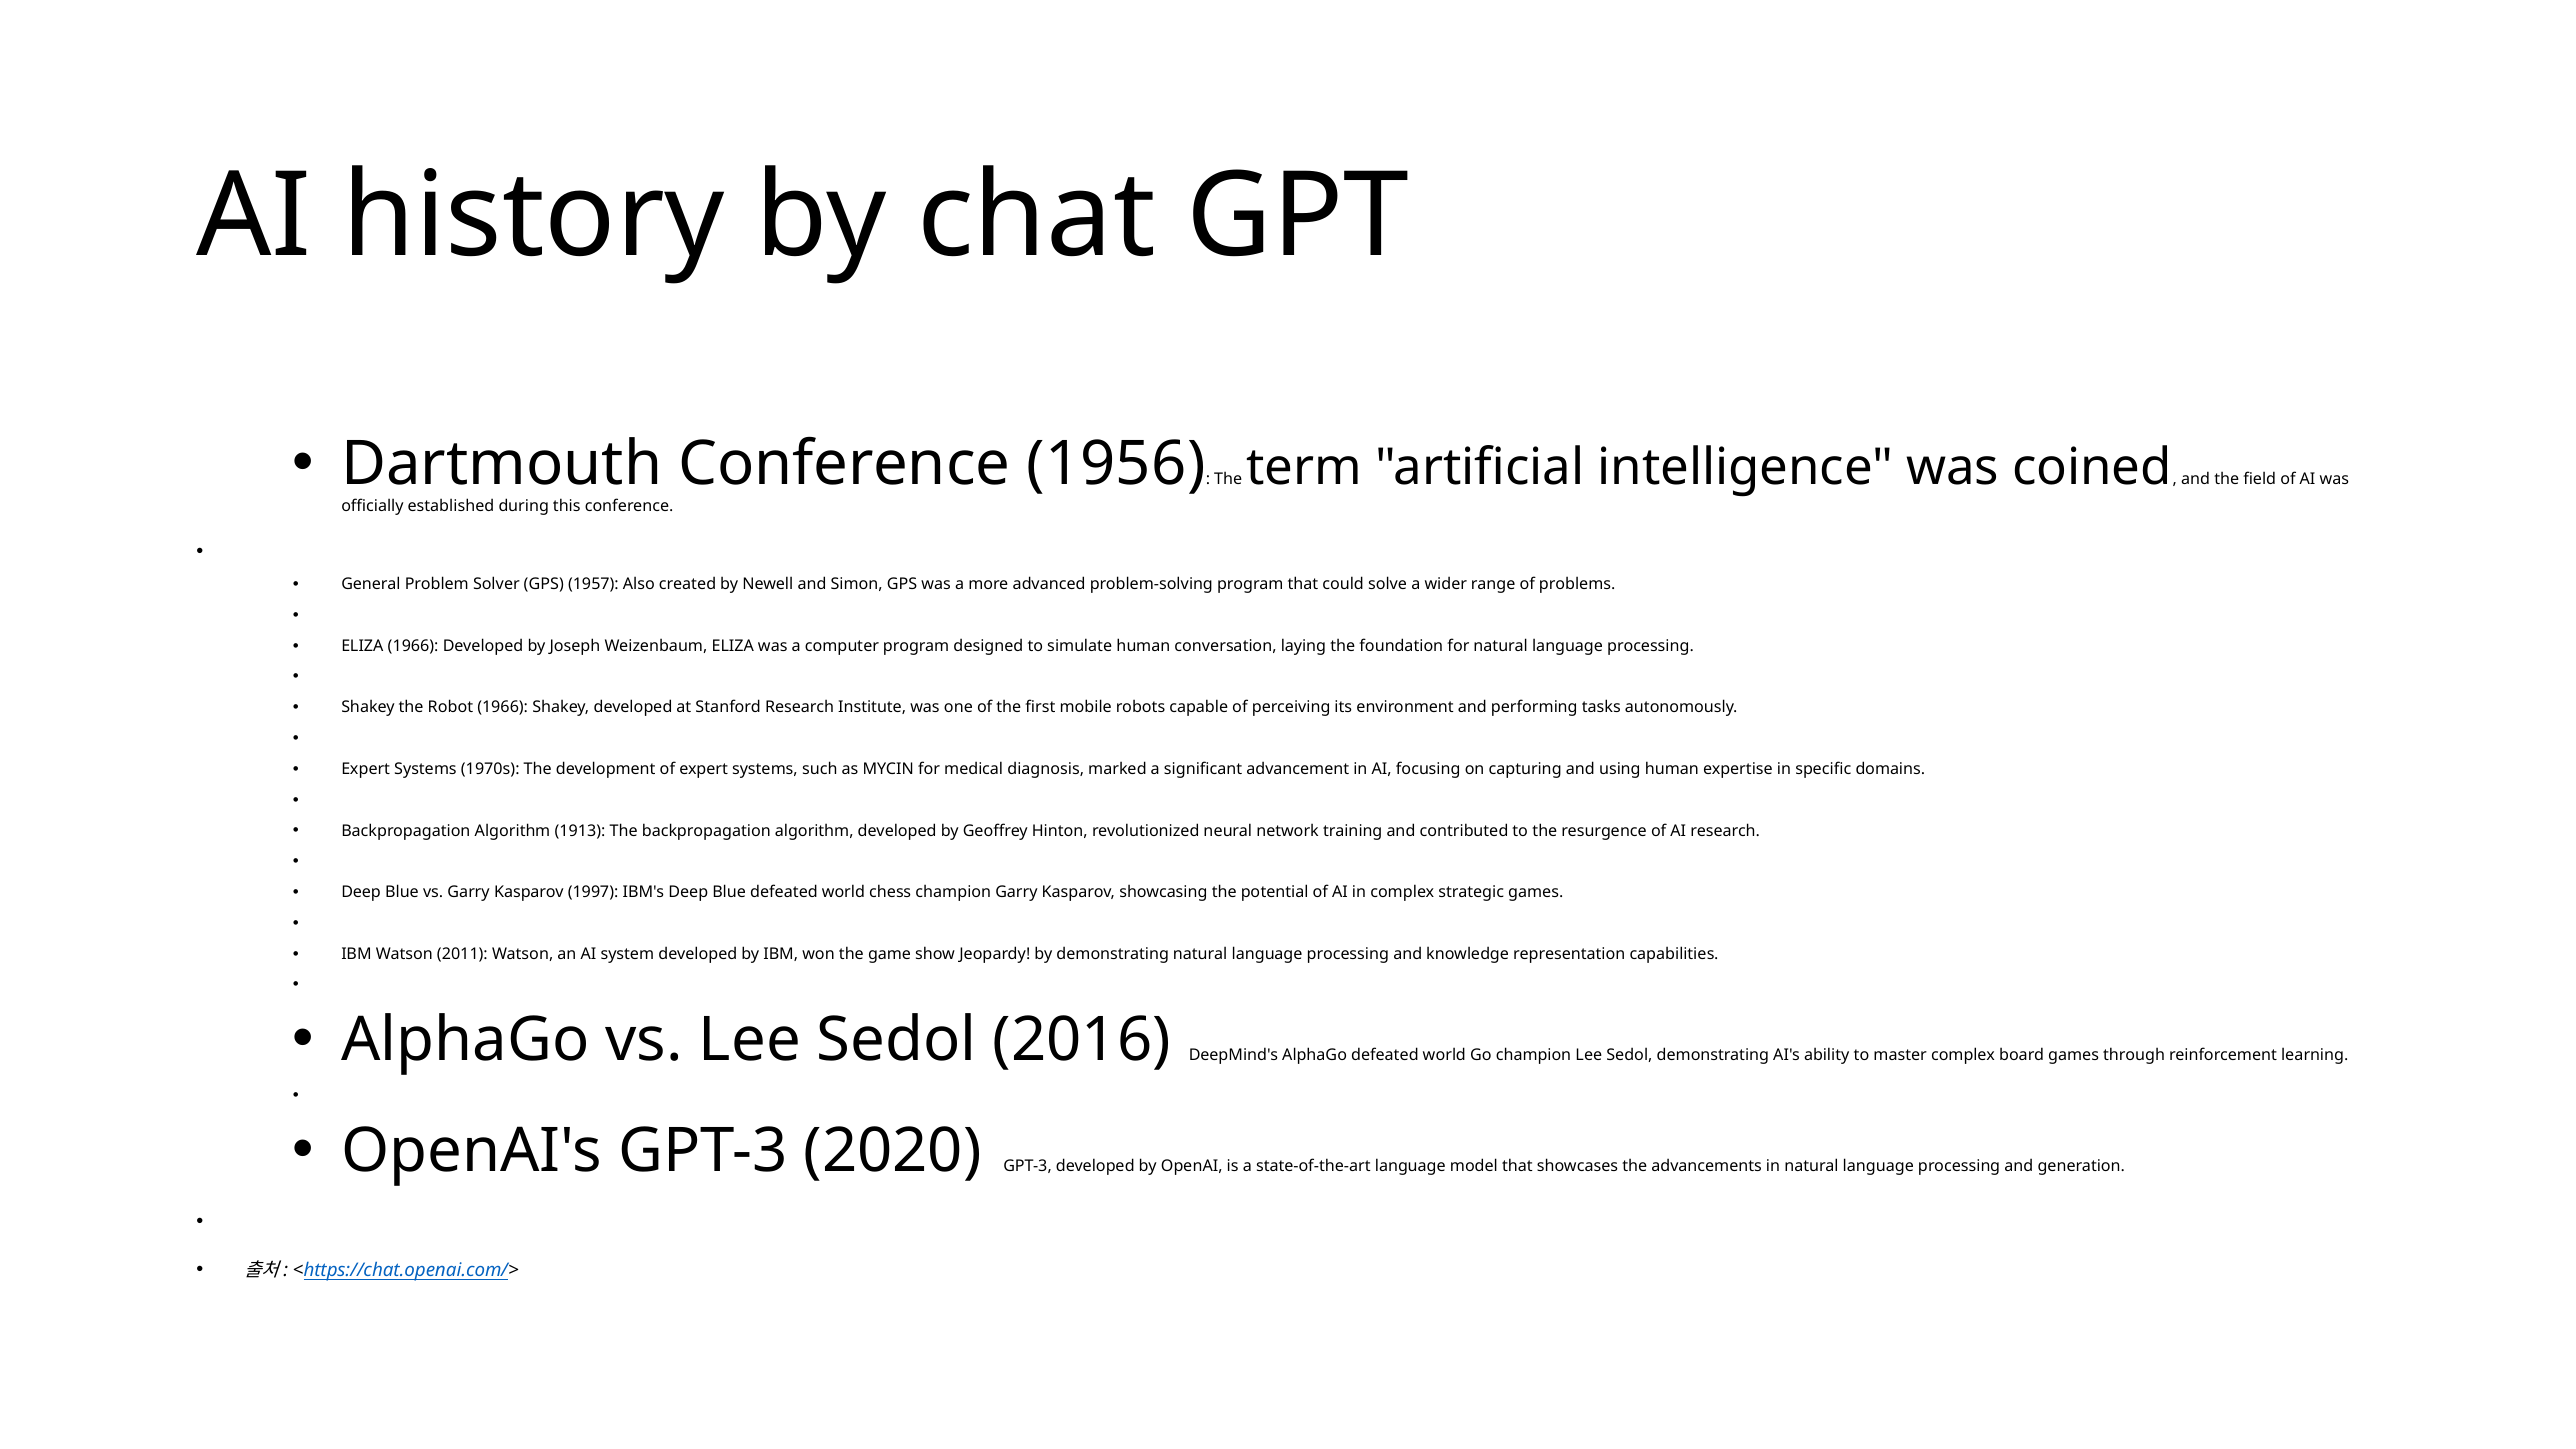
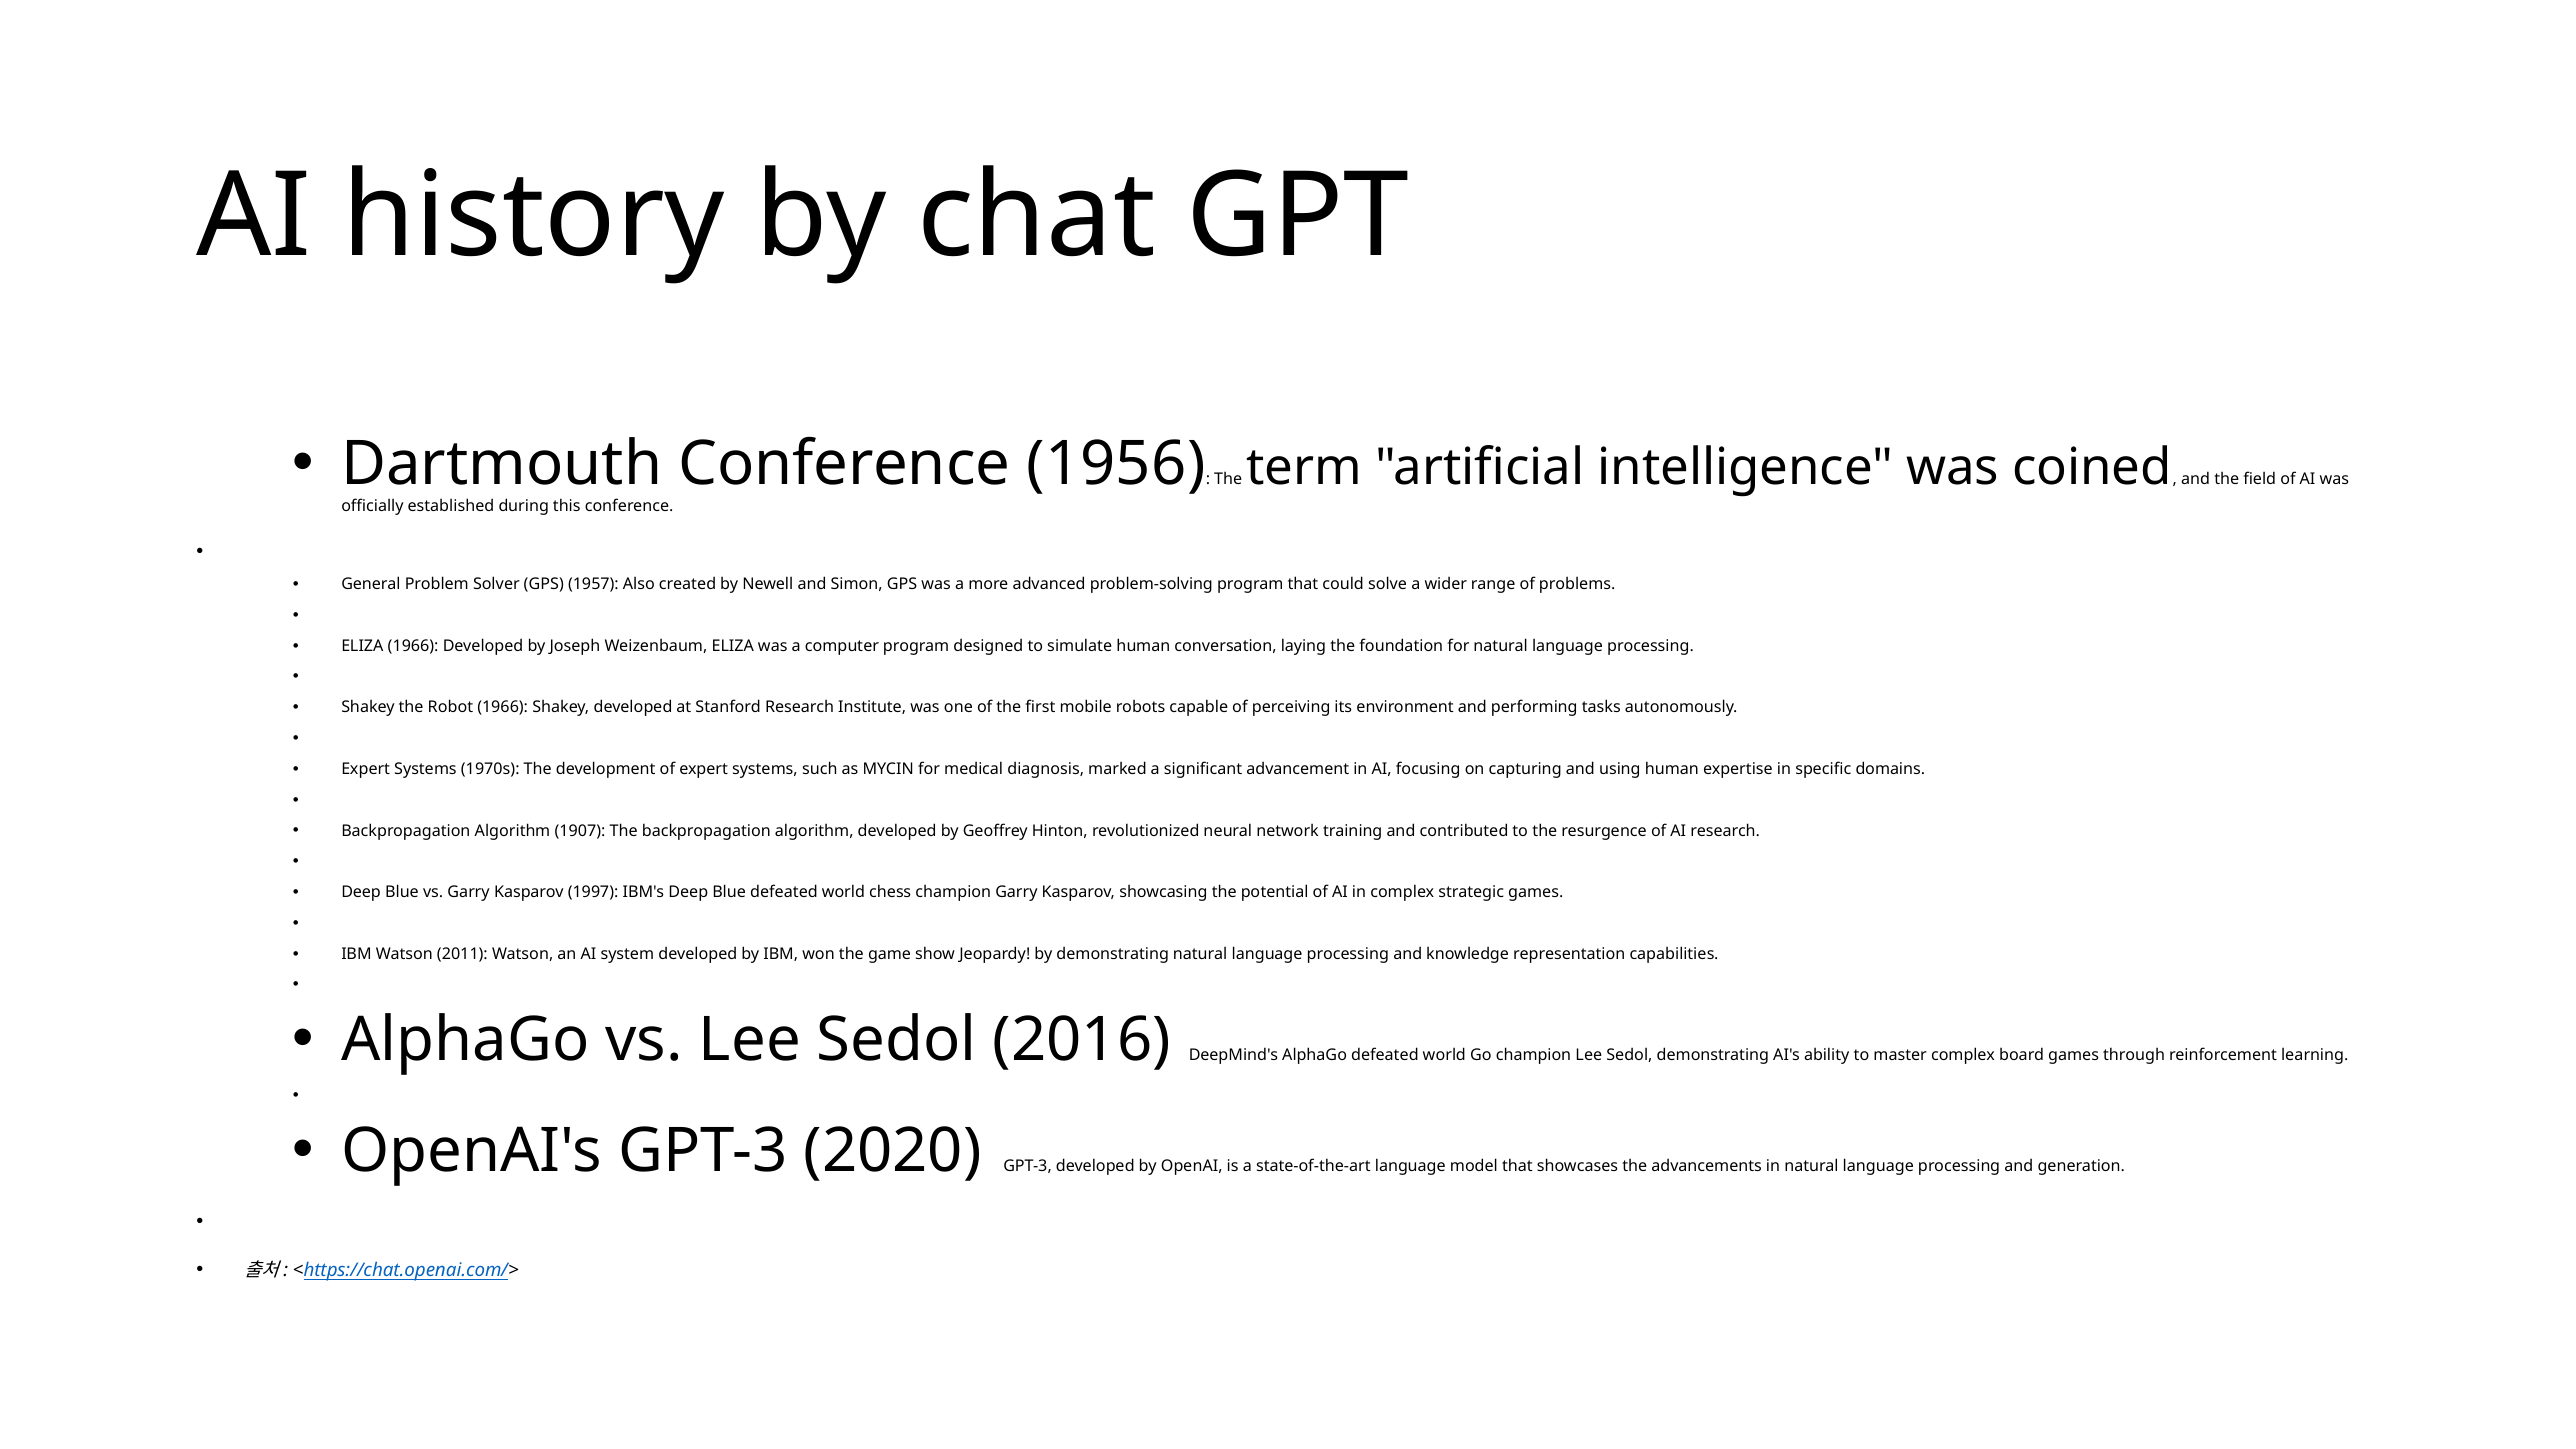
1913: 1913 -> 1907
